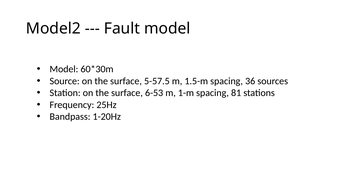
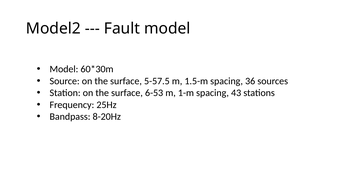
81: 81 -> 43
1-20Hz: 1-20Hz -> 8-20Hz
